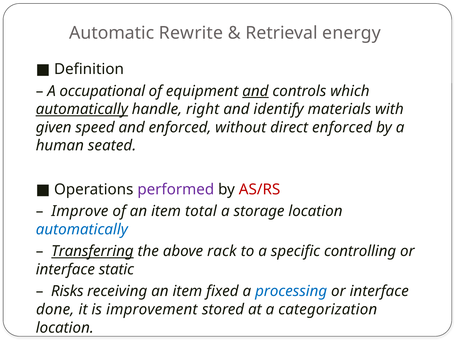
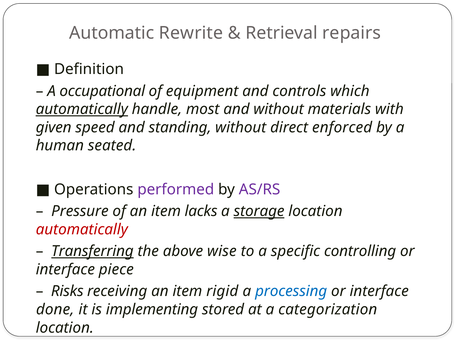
energy: energy -> repairs
and at (255, 91) underline: present -> none
right: right -> most
and identify: identify -> without
and enforced: enforced -> standing
AS/RS colour: red -> purple
Improve: Improve -> Pressure
total: total -> lacks
storage underline: none -> present
automatically at (82, 230) colour: blue -> red
rack: rack -> wise
static: static -> piece
fixed: fixed -> rigid
improvement: improvement -> implementing
